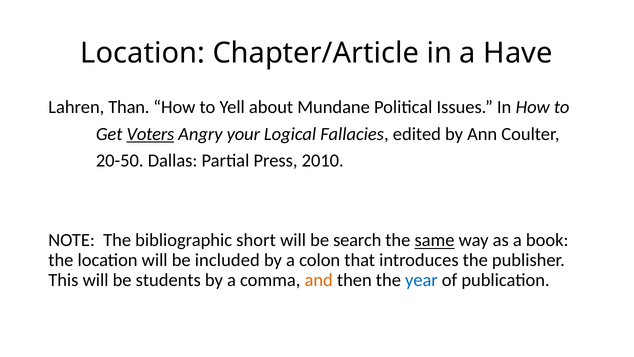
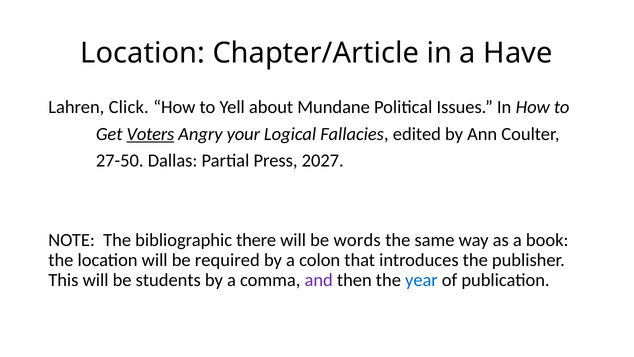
Than: Than -> Click
20-50: 20-50 -> 27-50
2010: 2010 -> 2027
short: short -> there
search: search -> words
same underline: present -> none
included: included -> required
and colour: orange -> purple
